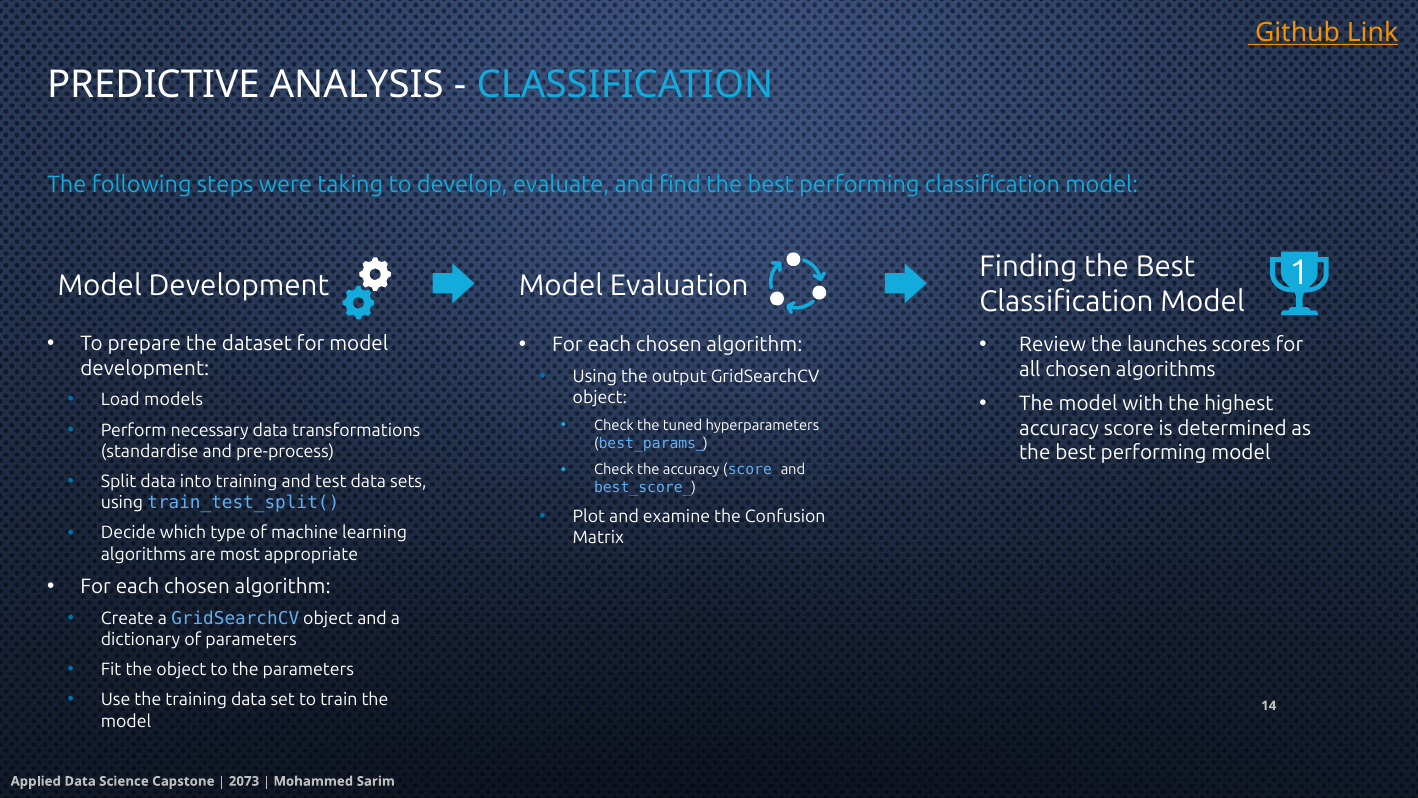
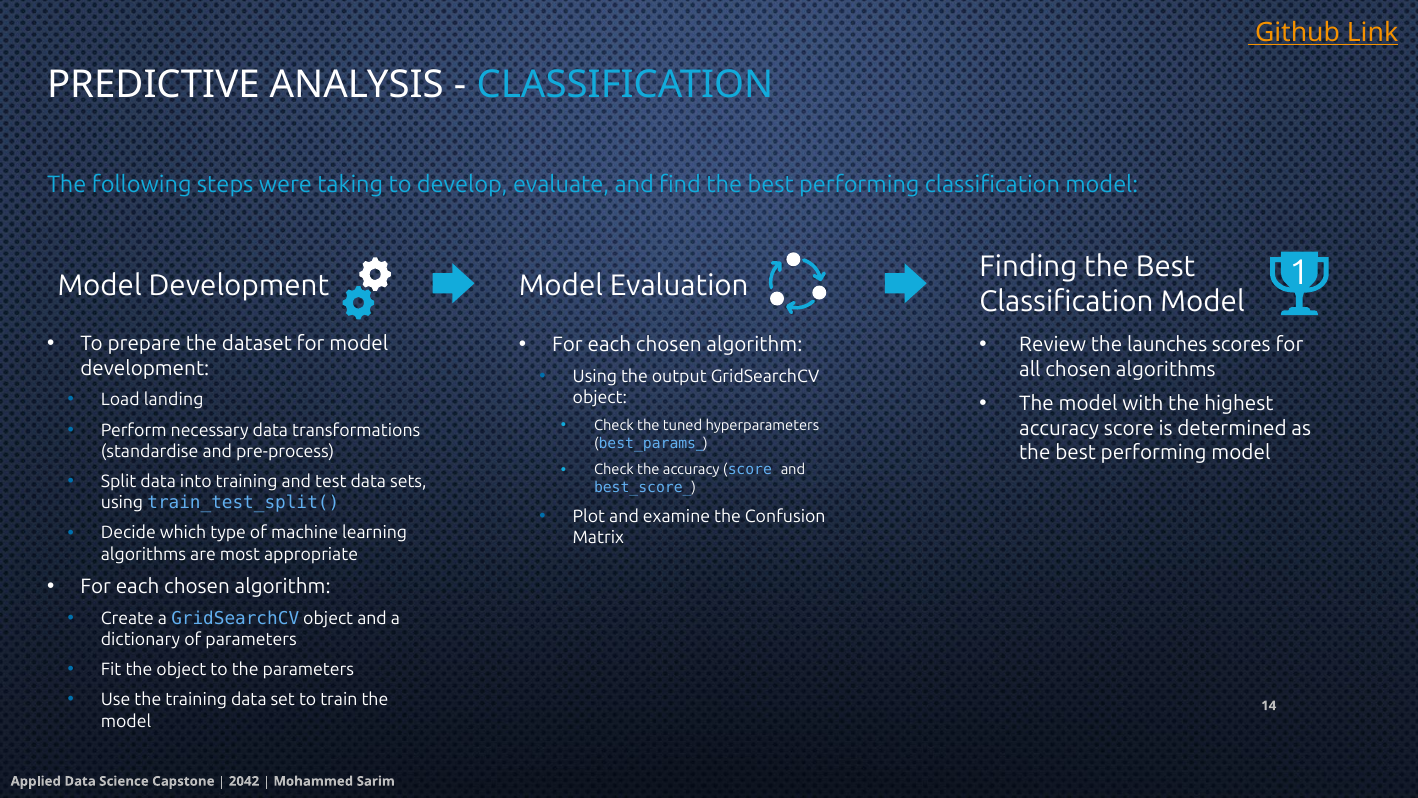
models: models -> landing
2073: 2073 -> 2042
